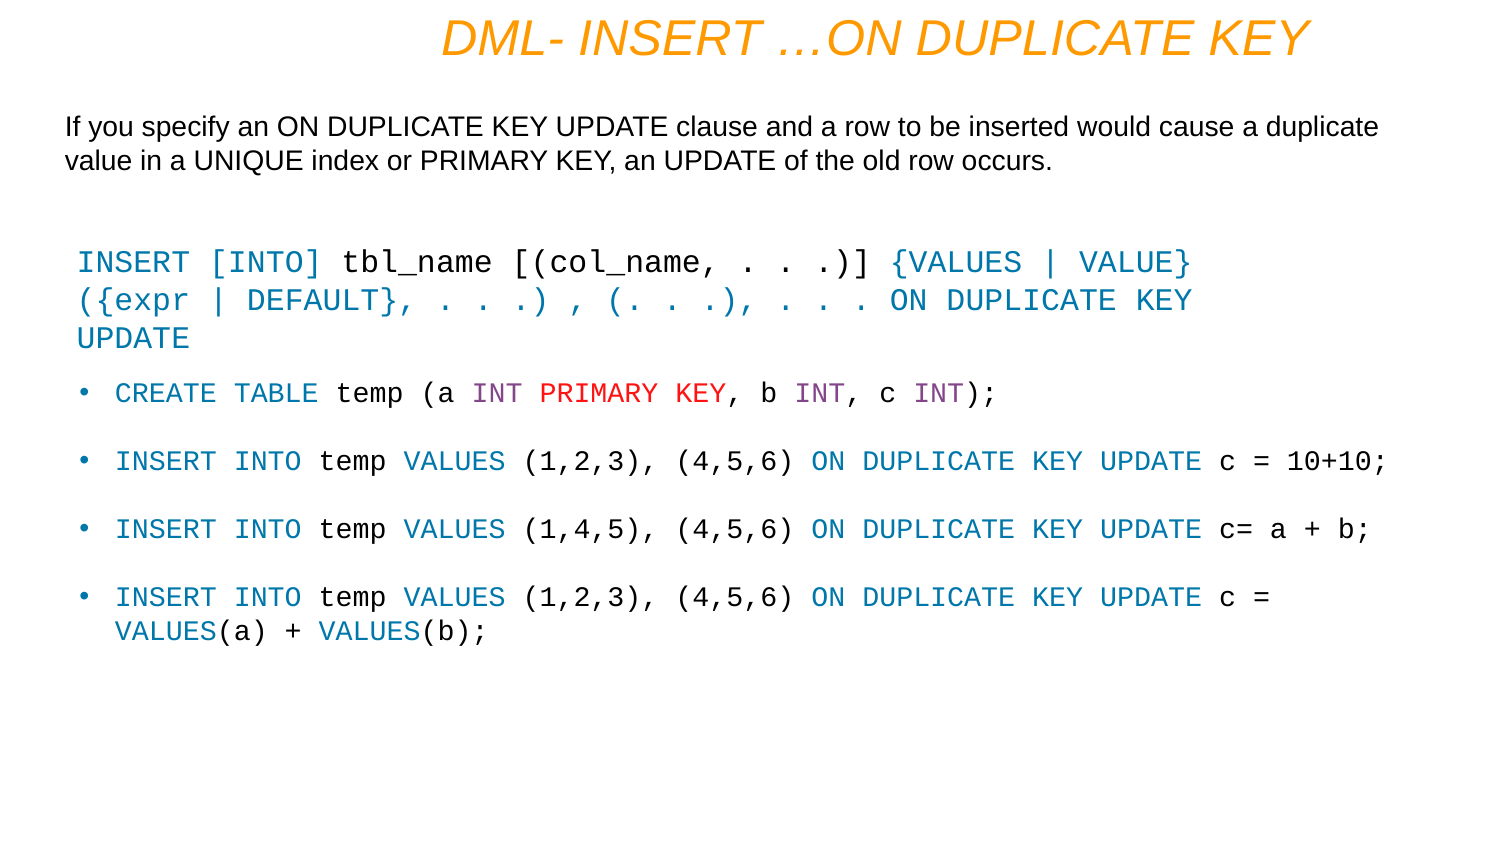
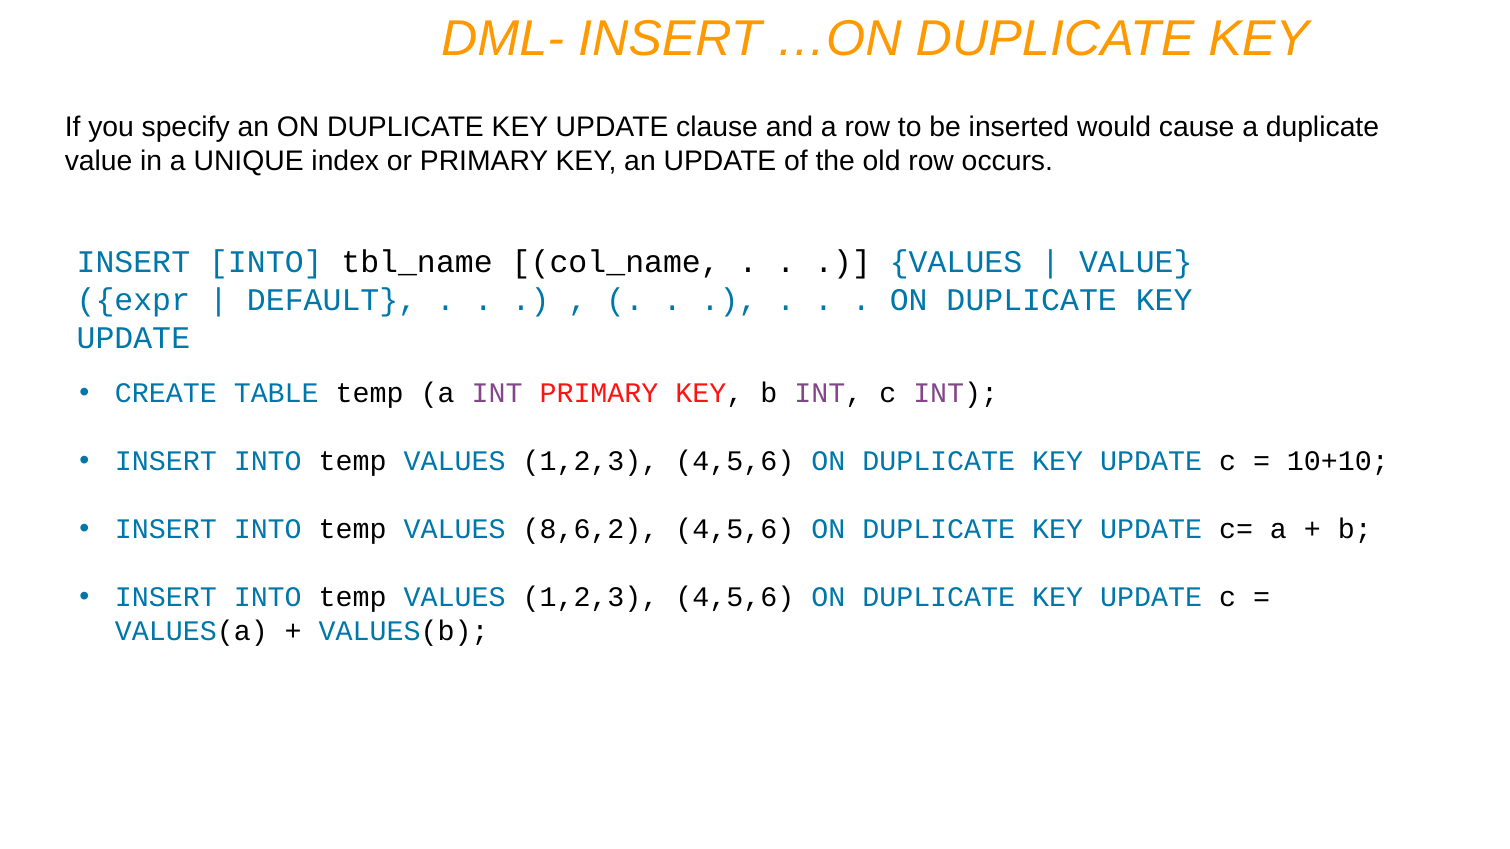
1,4,5: 1,4,5 -> 8,6,2
